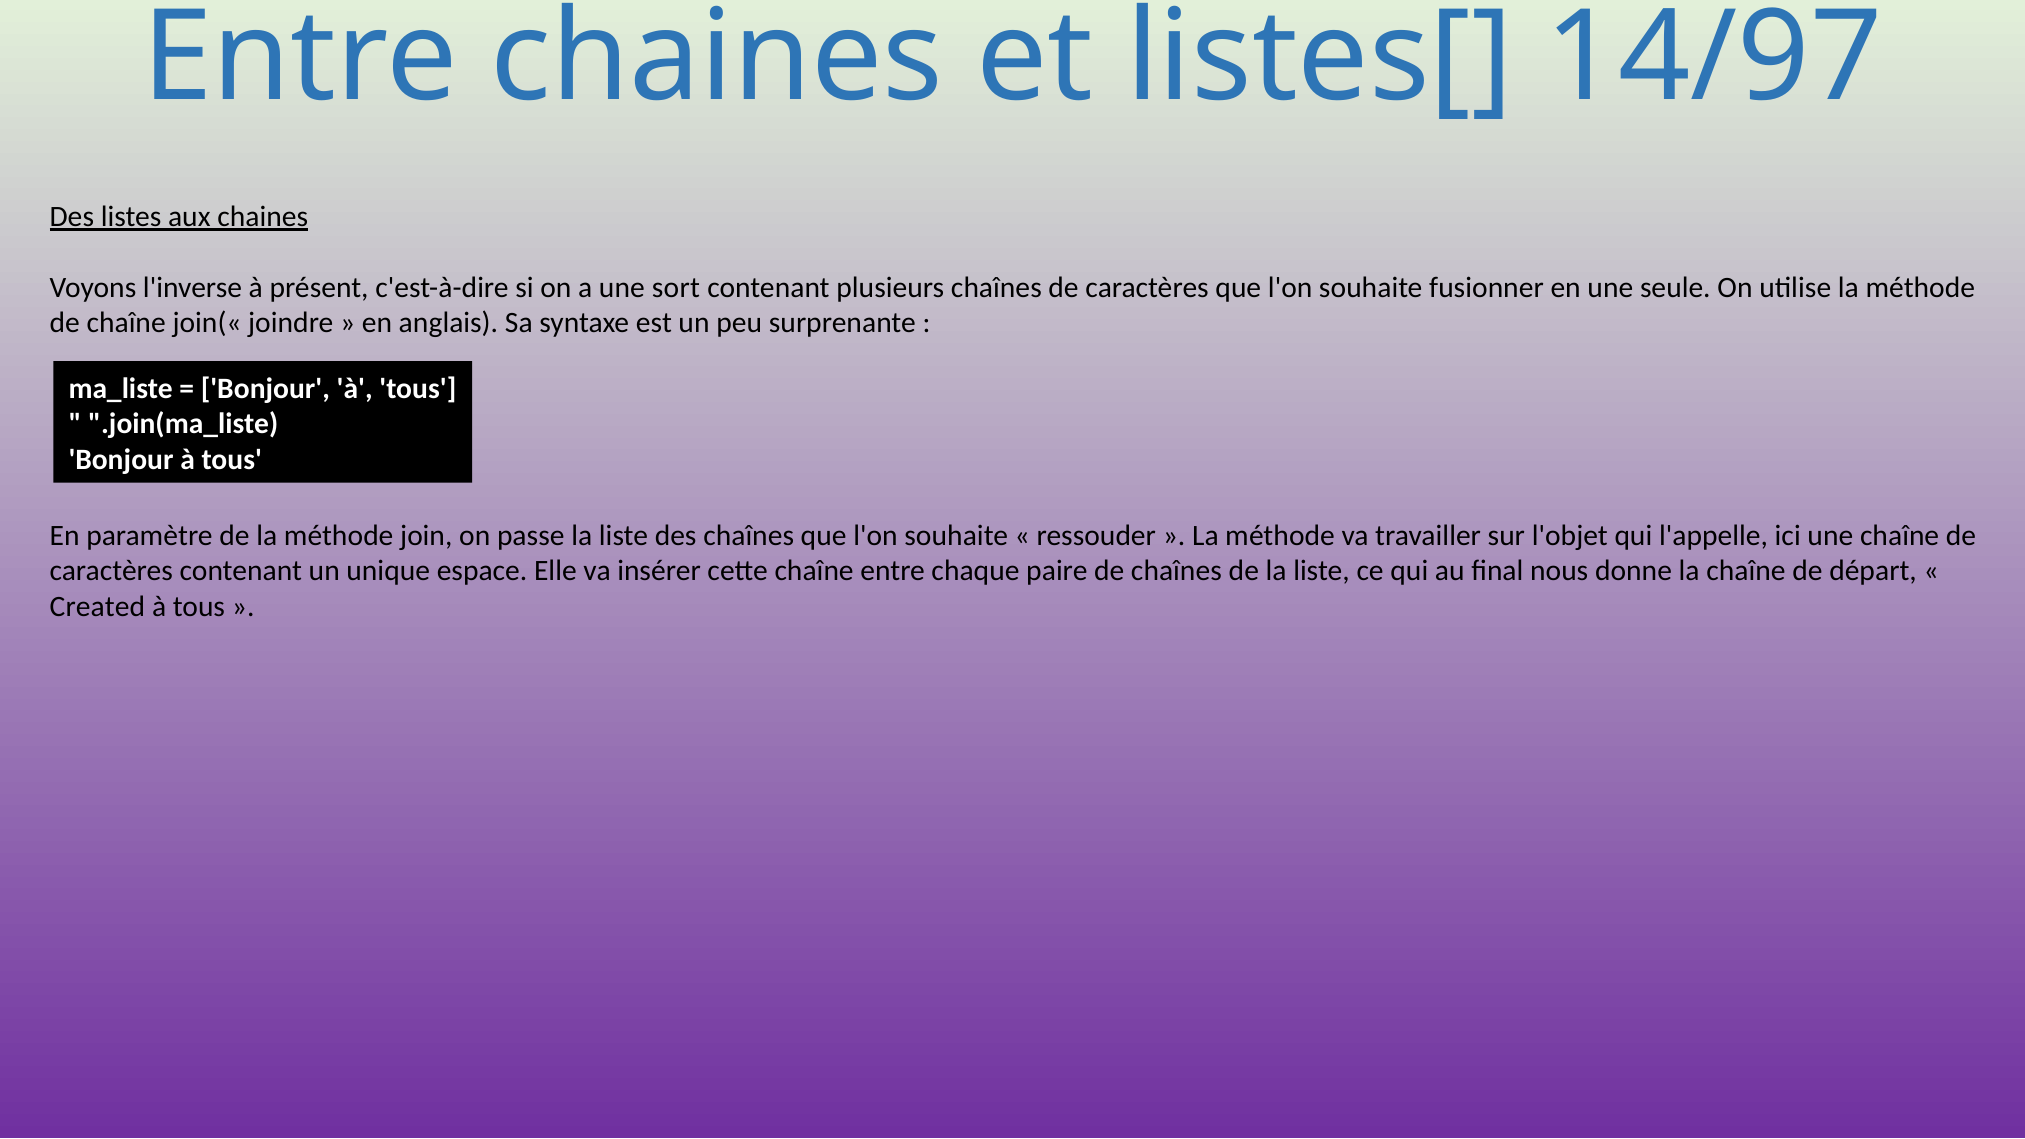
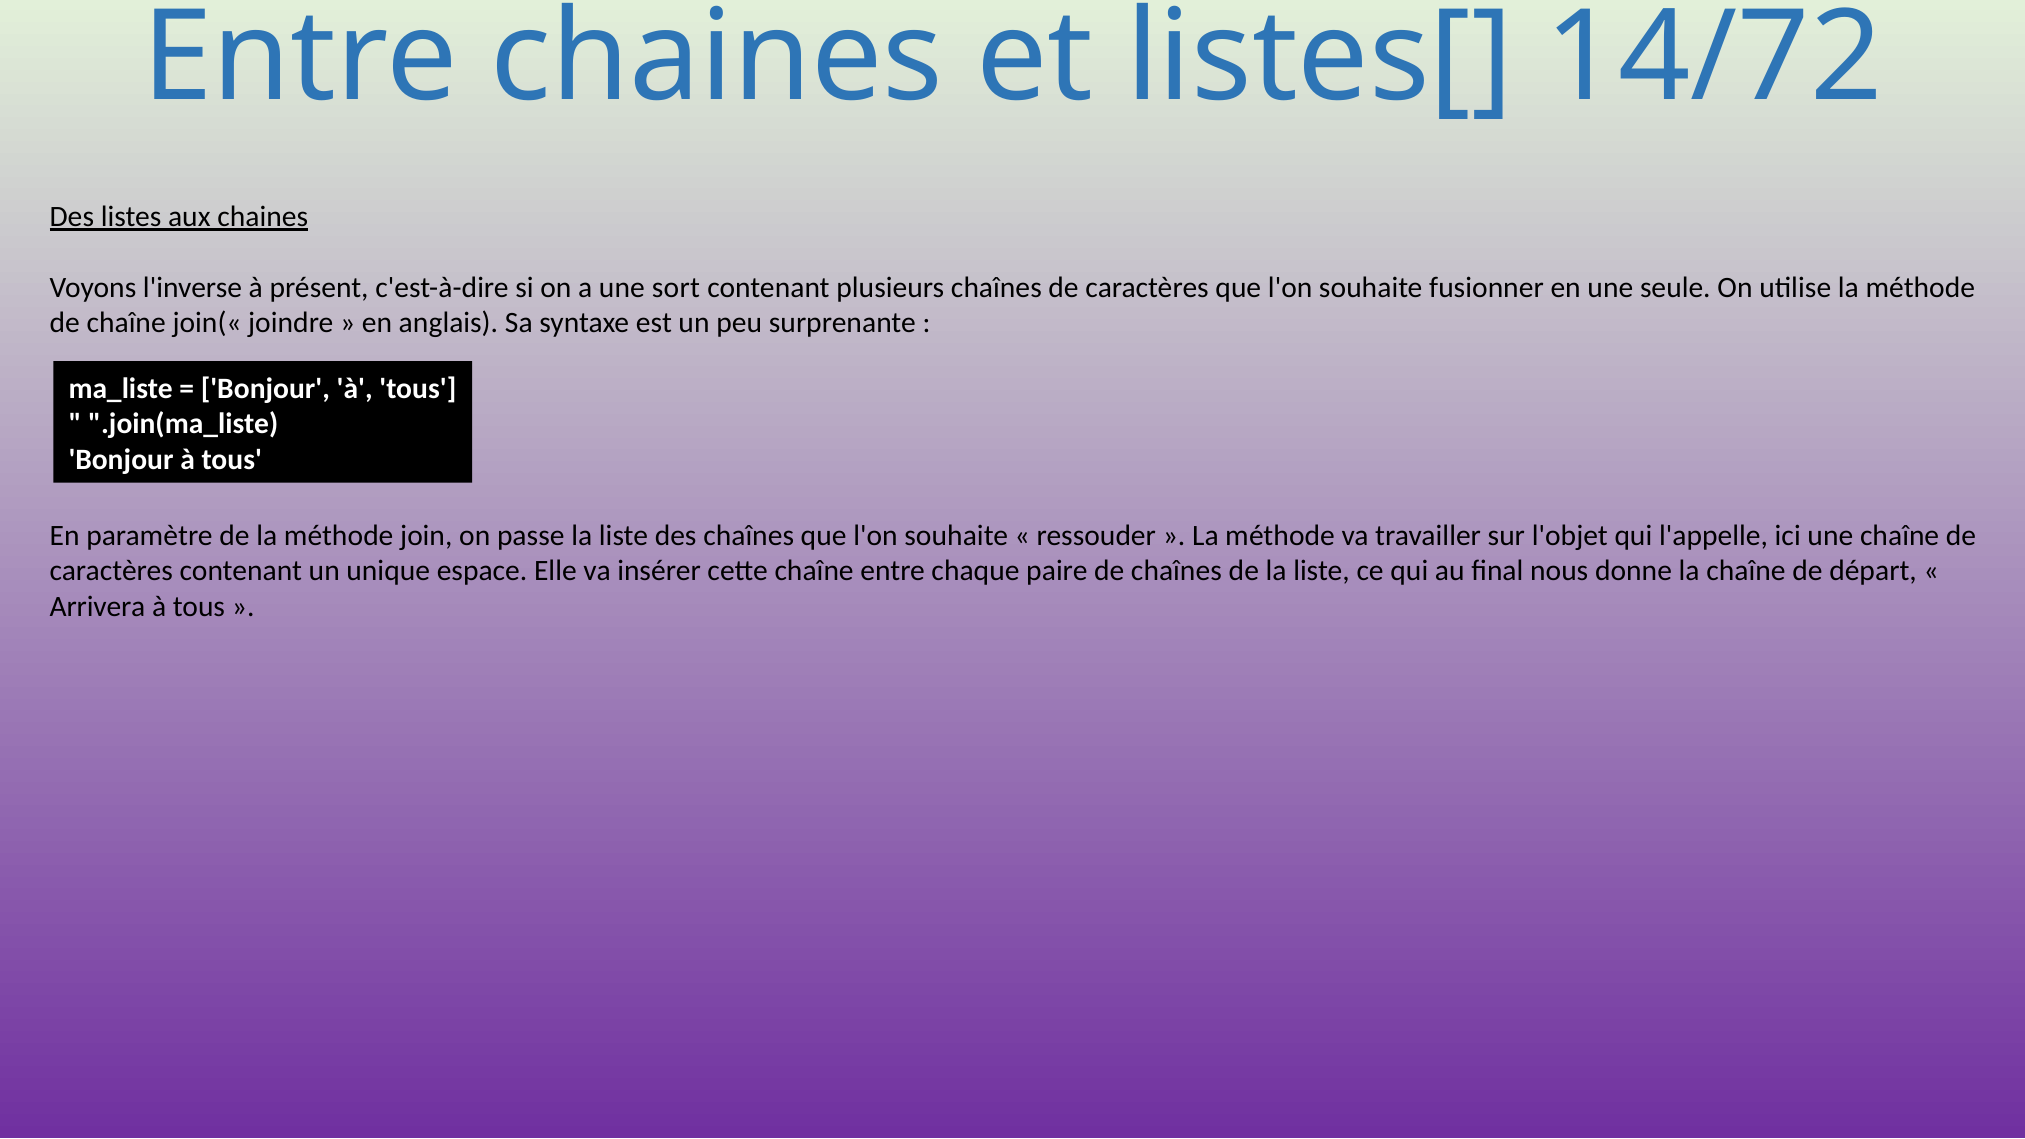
14/97: 14/97 -> 14/72
Created: Created -> Arrivera
